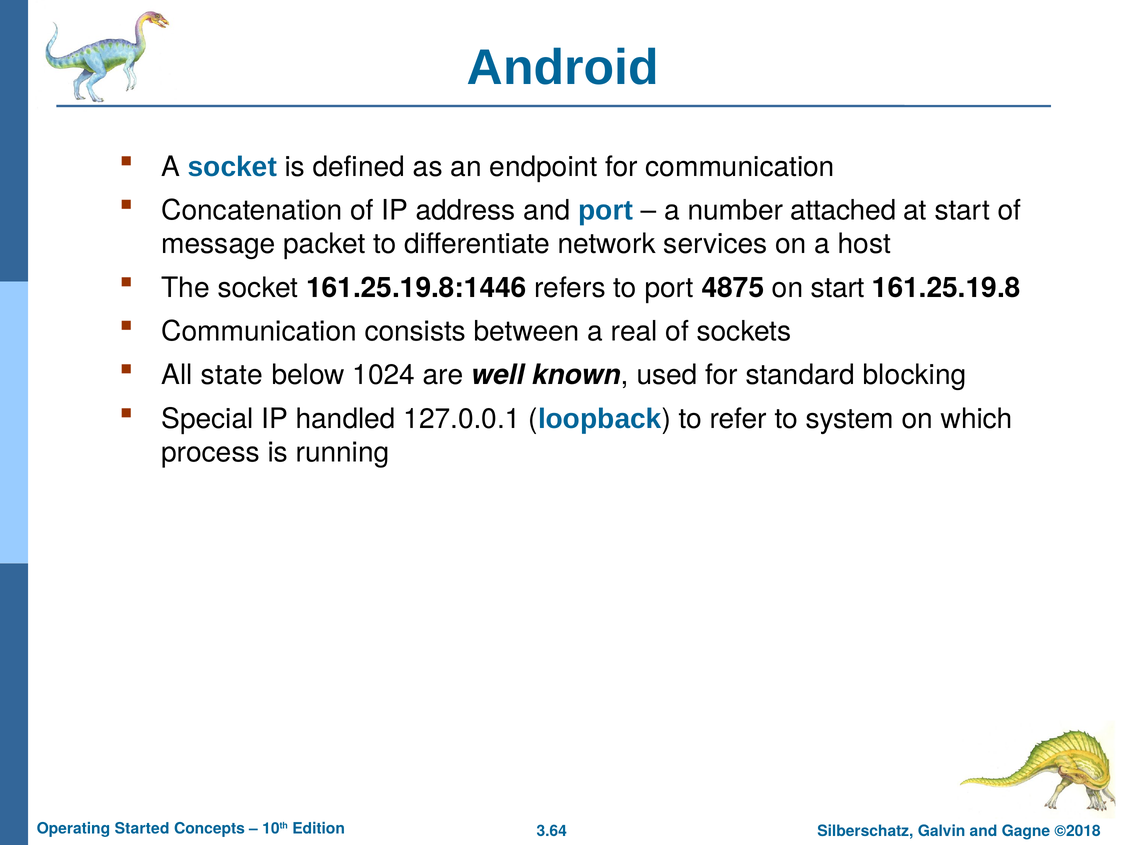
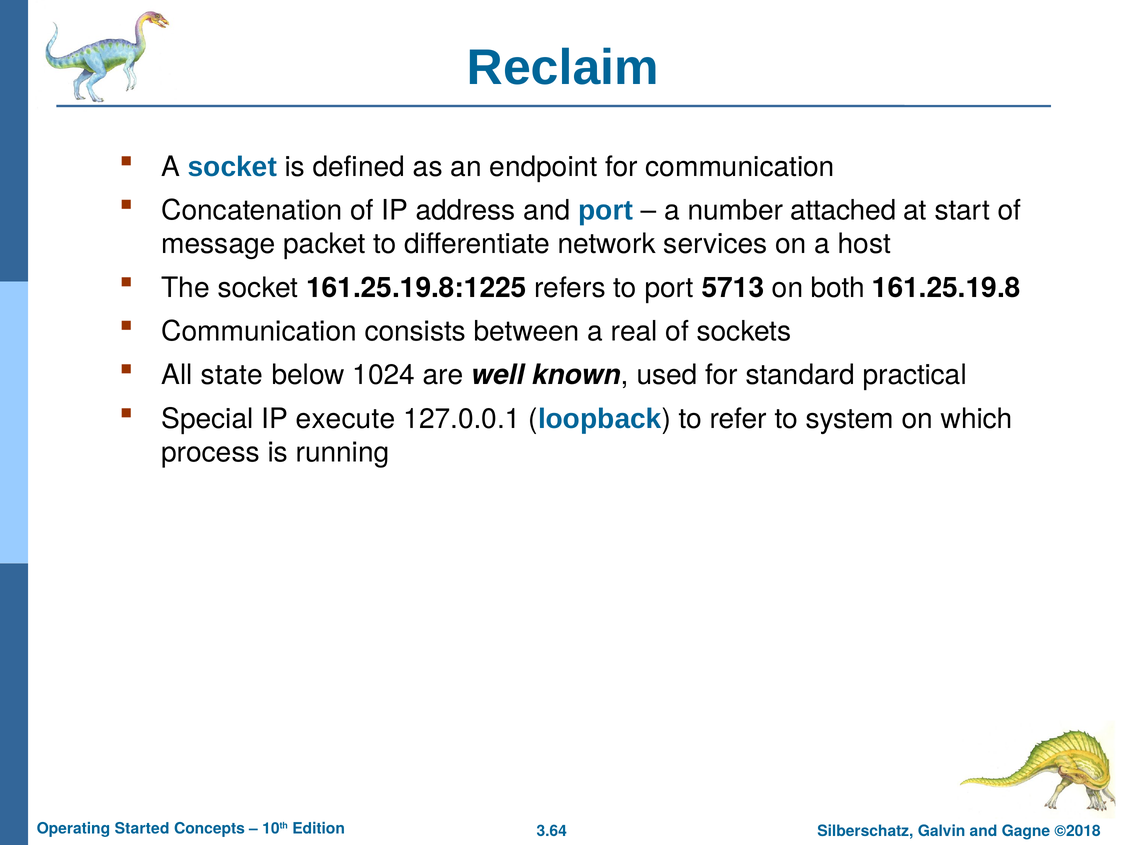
Android: Android -> Reclaim
161.25.19.8:1446: 161.25.19.8:1446 -> 161.25.19.8:1225
4875: 4875 -> 5713
on start: start -> both
blocking: blocking -> practical
handled: handled -> execute
